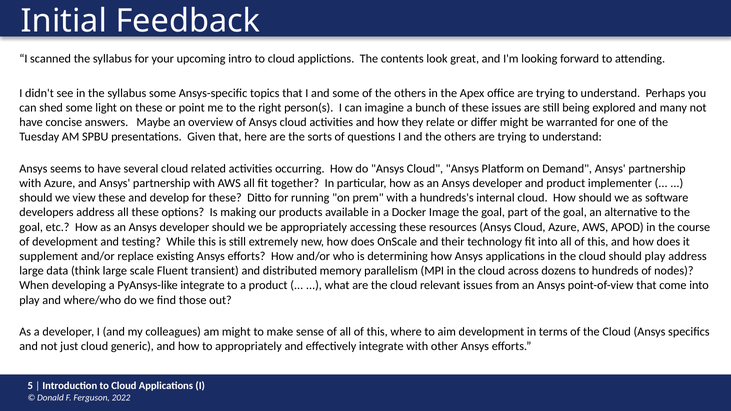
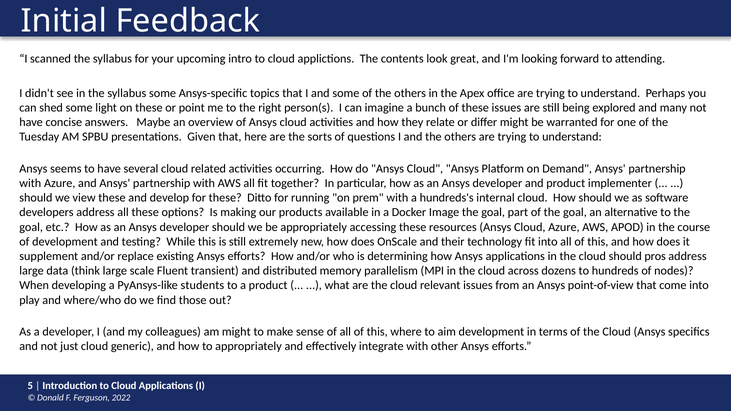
should play: play -> pros
PyAnsys-like integrate: integrate -> students
